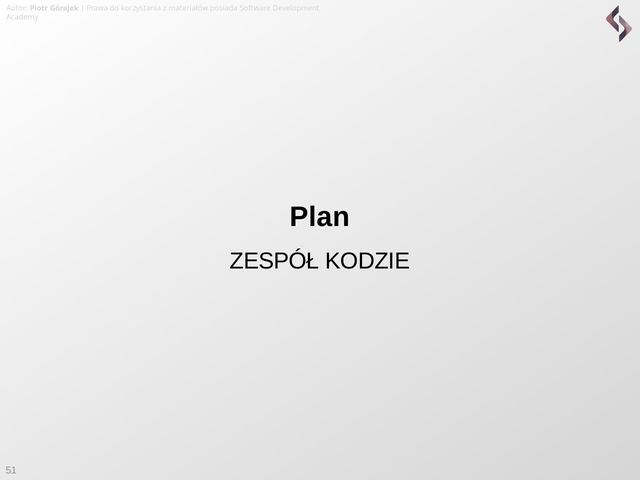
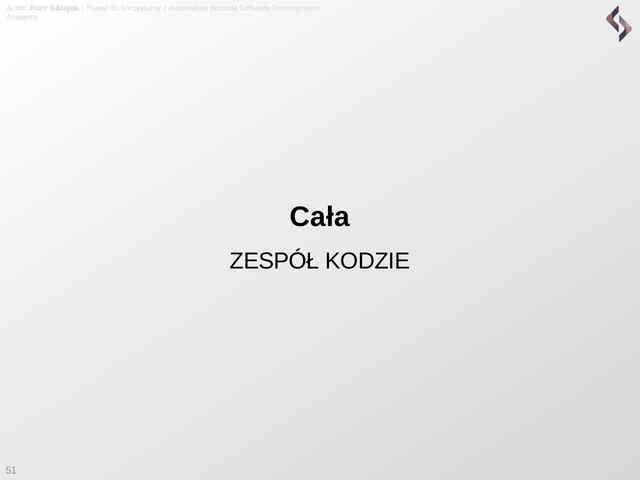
Plan: Plan -> Cała
